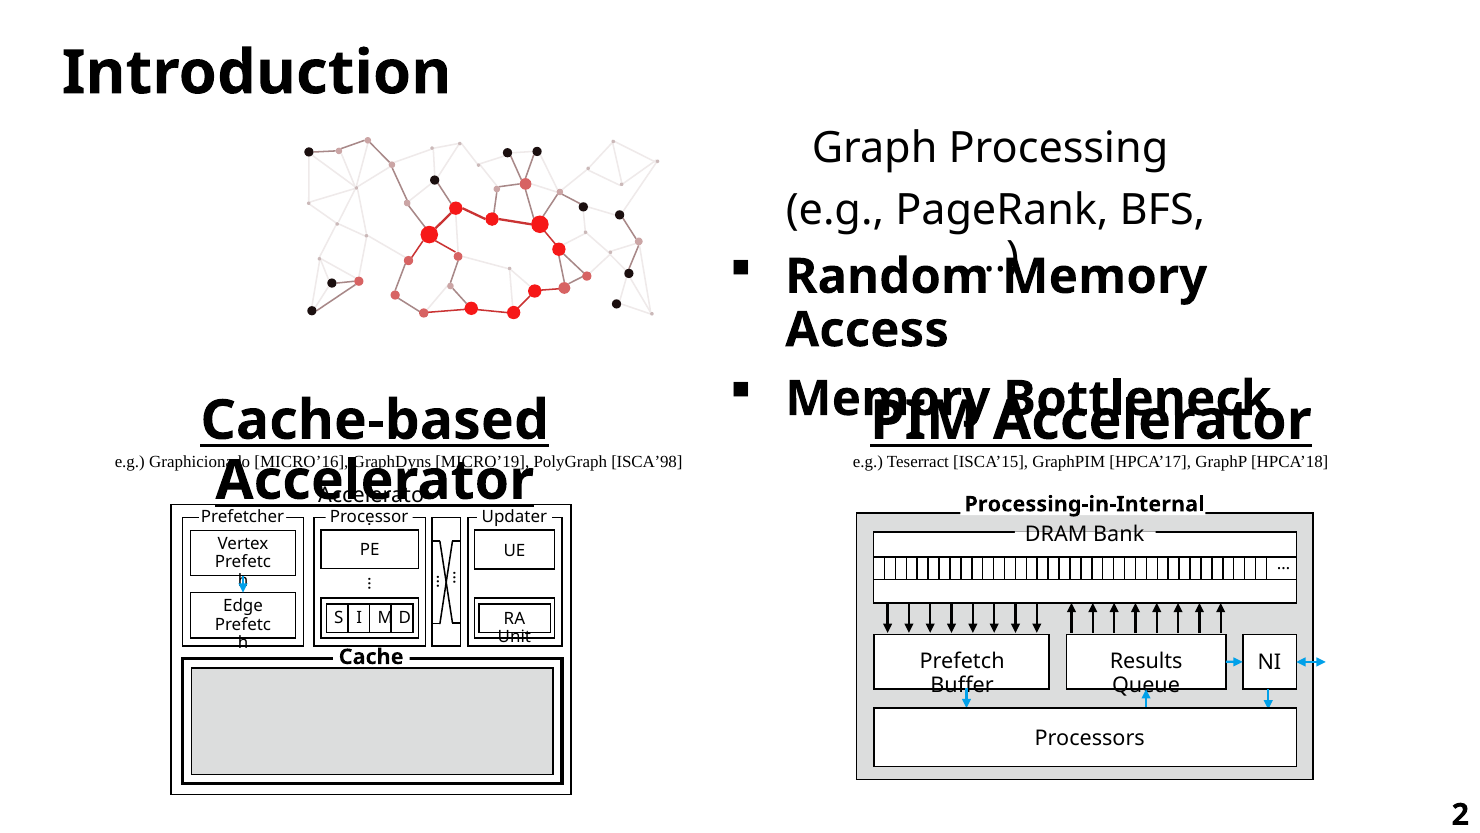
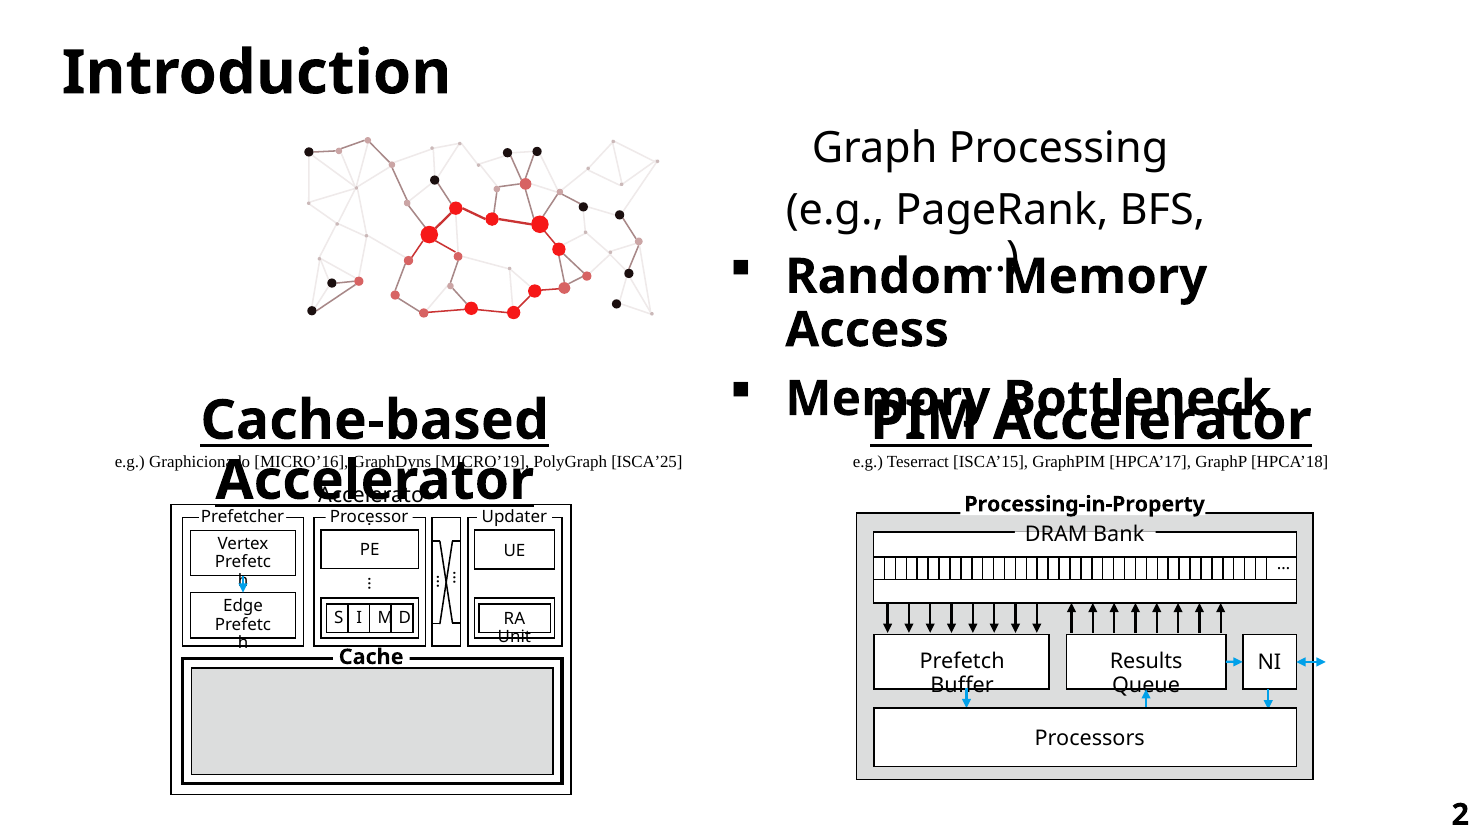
ISCA’98: ISCA’98 -> ISCA’25
Processing-in-Internal: Processing-in-Internal -> Processing-in-Property
